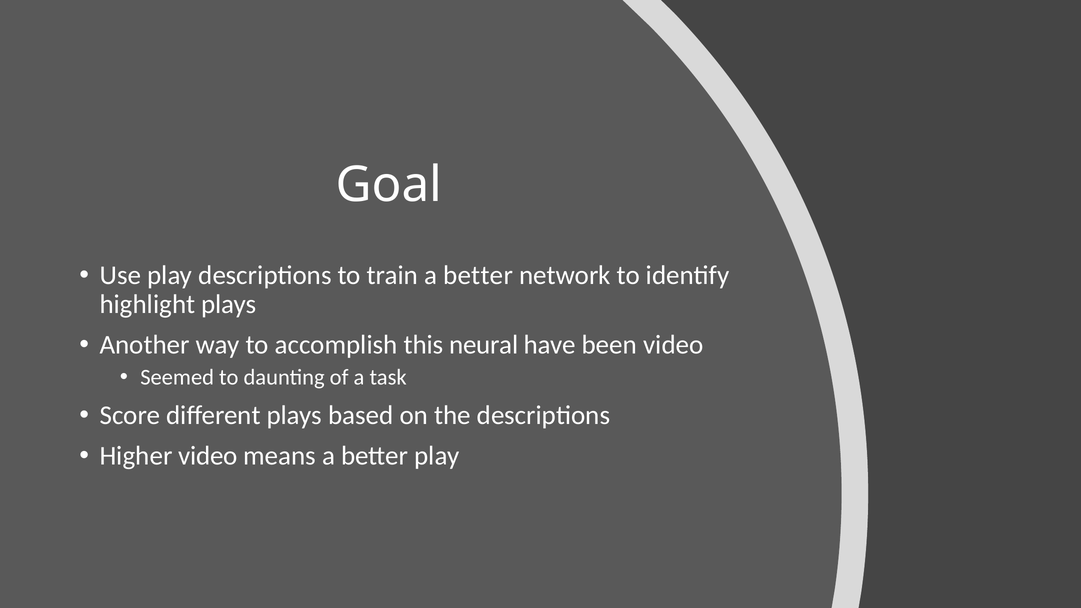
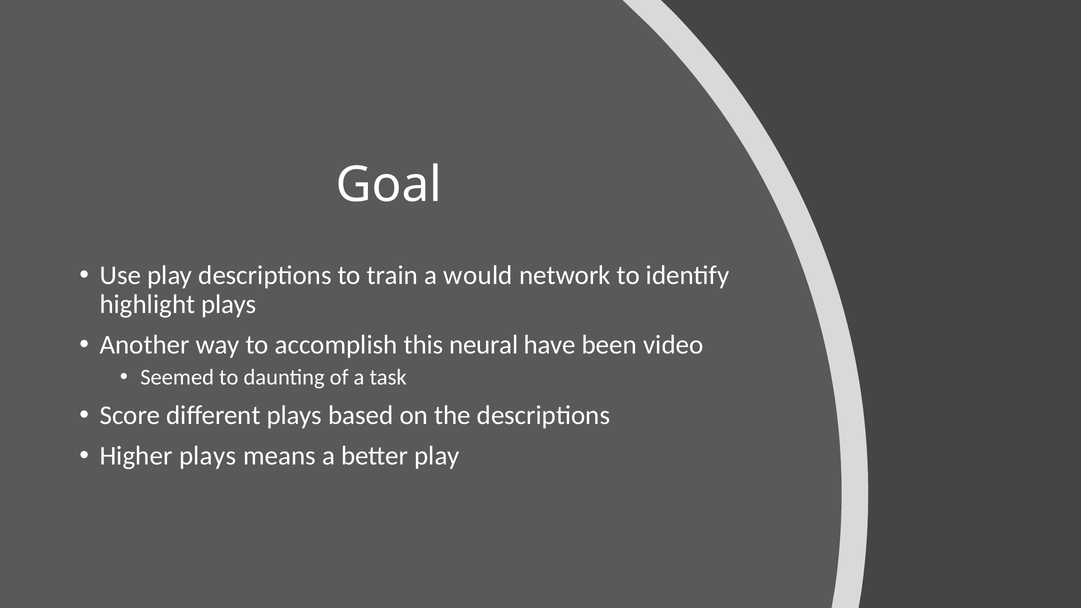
train a better: better -> would
Higher video: video -> plays
